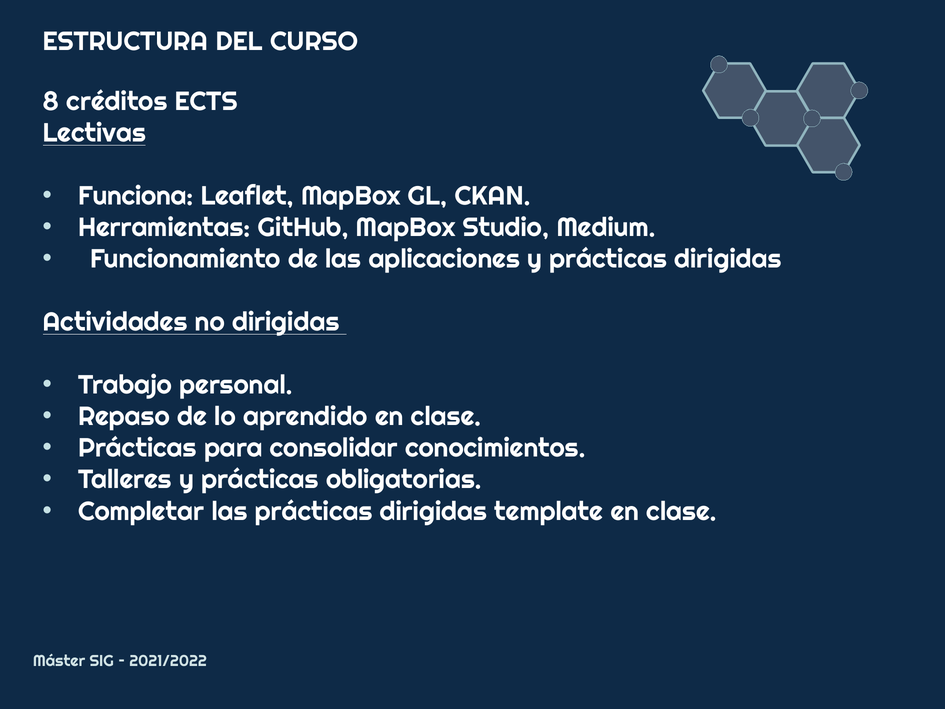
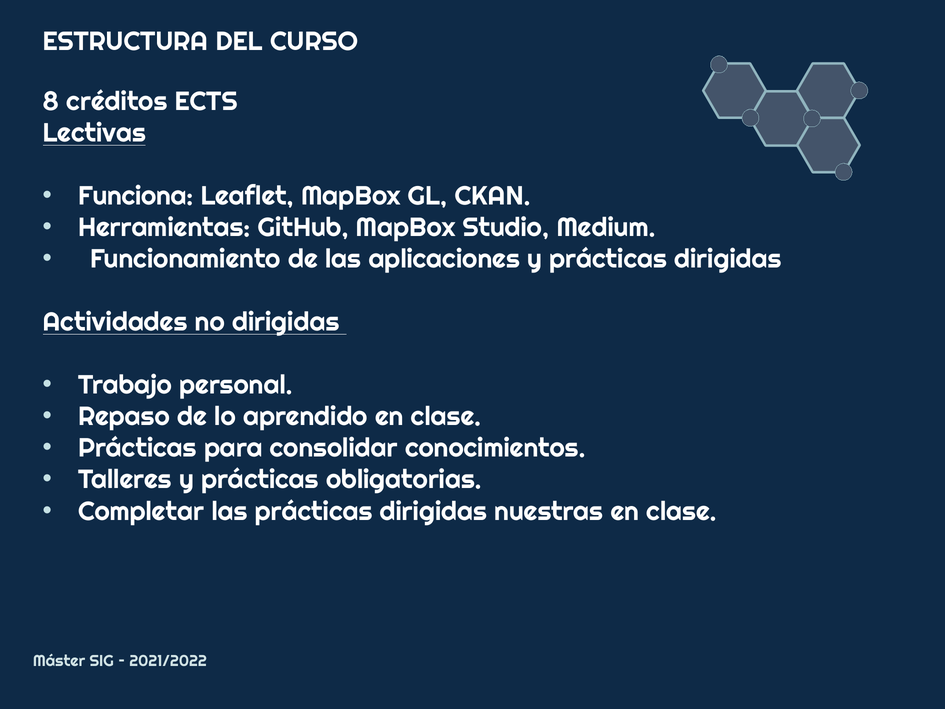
template: template -> nuestras
